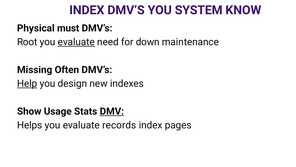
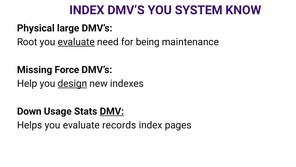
must: must -> large
down: down -> being
Often: Often -> Force
Help underline: present -> none
design underline: none -> present
Show: Show -> Down
